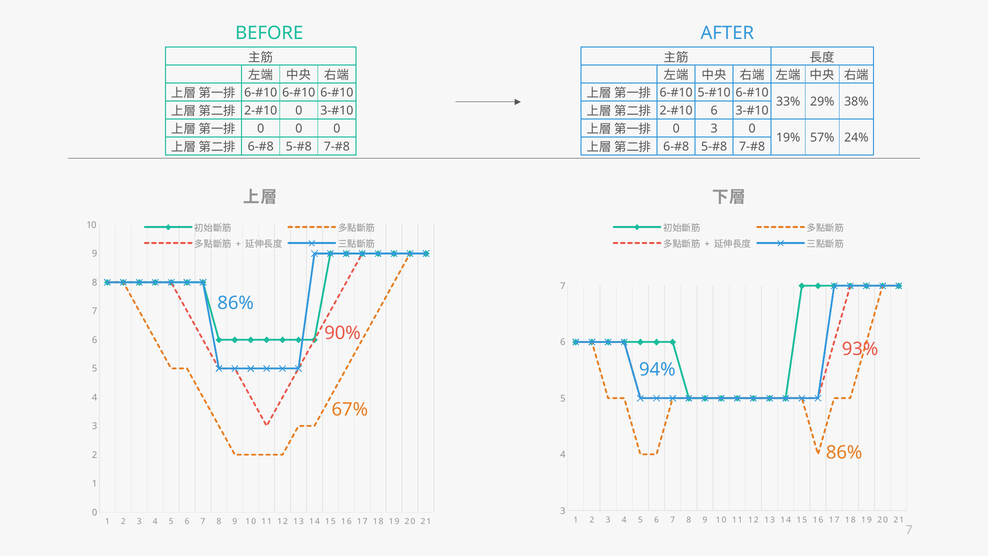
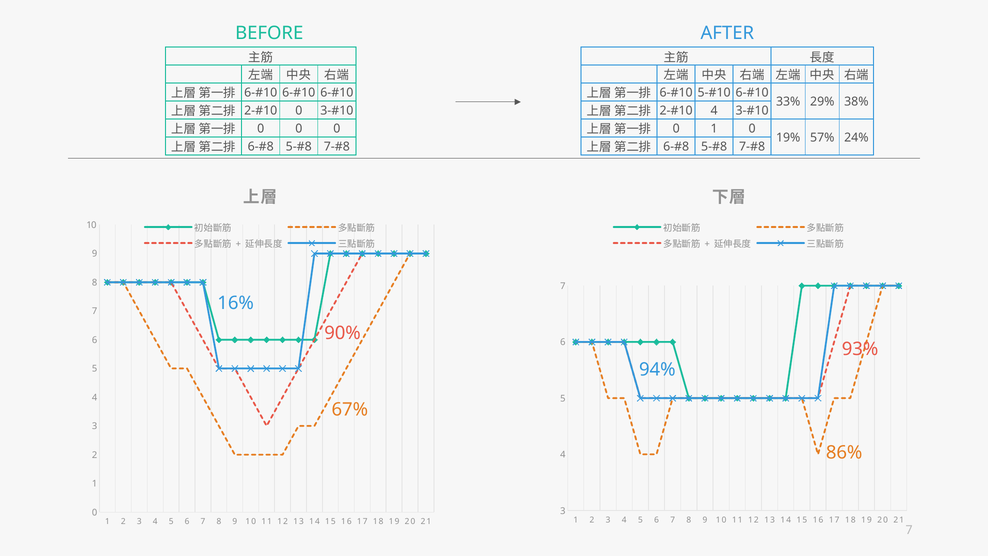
6 at (714, 111): 6 -> 4
3 at (714, 129): 3 -> 1
86% at (236, 303): 86% -> 16%
